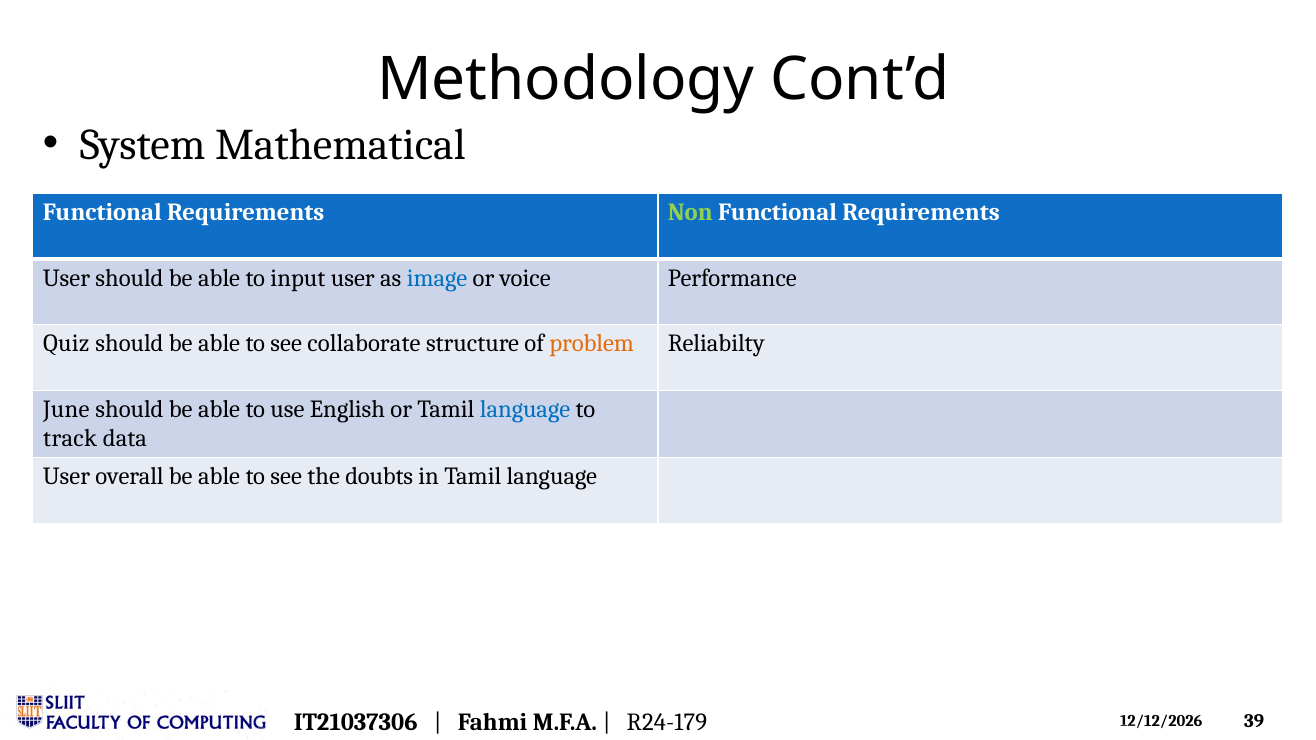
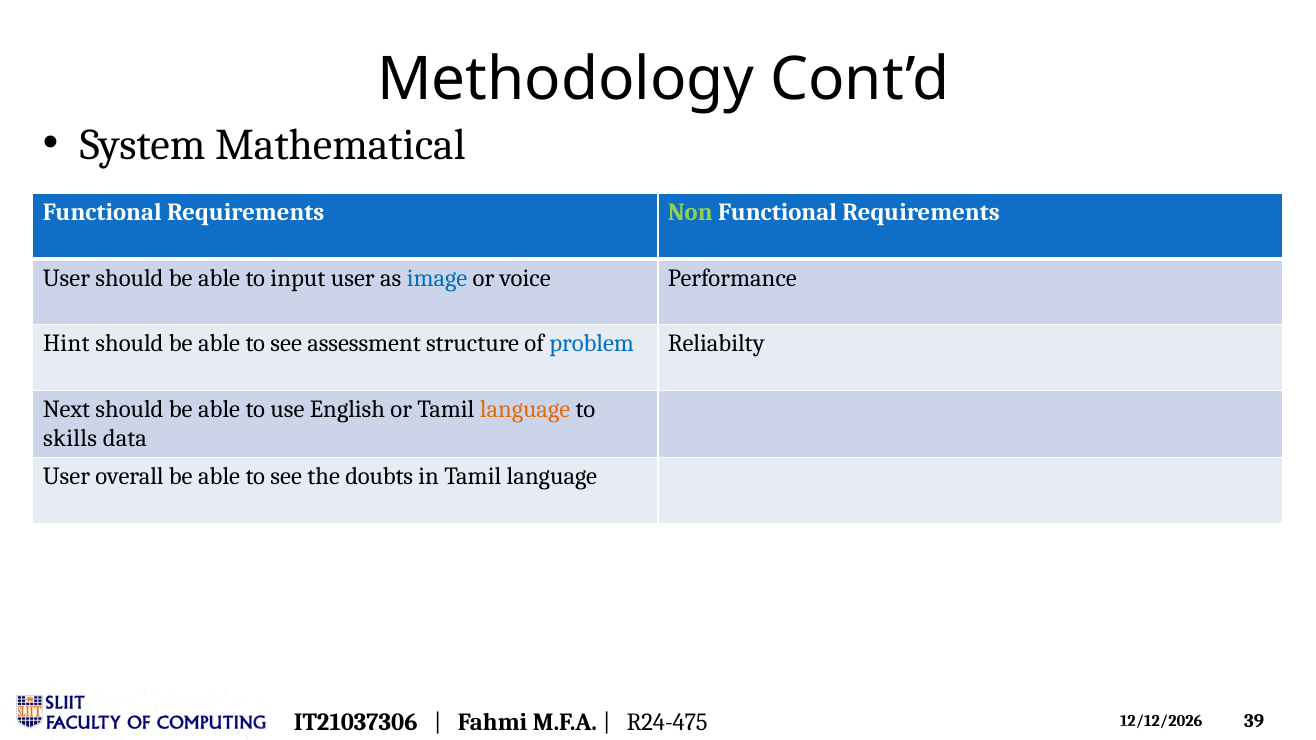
Quiz: Quiz -> Hint
collaborate: collaborate -> assessment
problem colour: orange -> blue
June: June -> Next
language at (525, 410) colour: blue -> orange
track: track -> skills
R24-179: R24-179 -> R24-475
